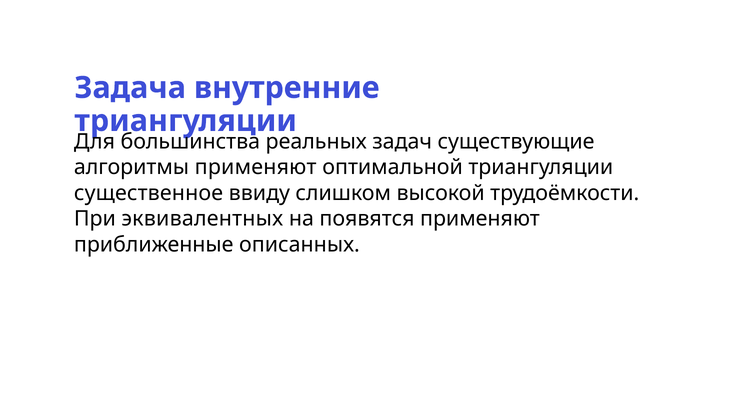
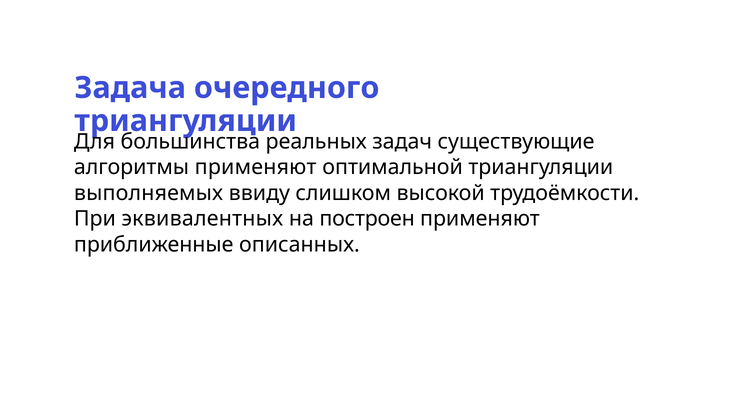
внутренние: внутренние -> очередного
существенное: существенное -> выполняемых
появятся: появятся -> построен
